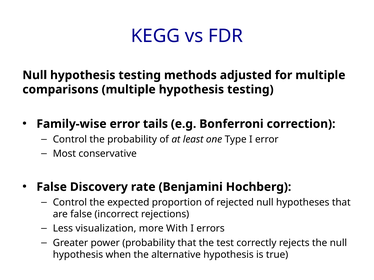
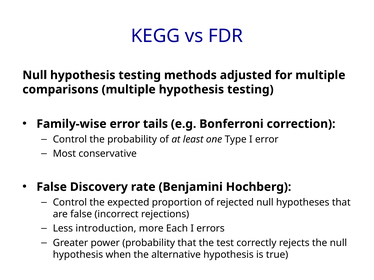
visualization: visualization -> introduction
With: With -> Each
